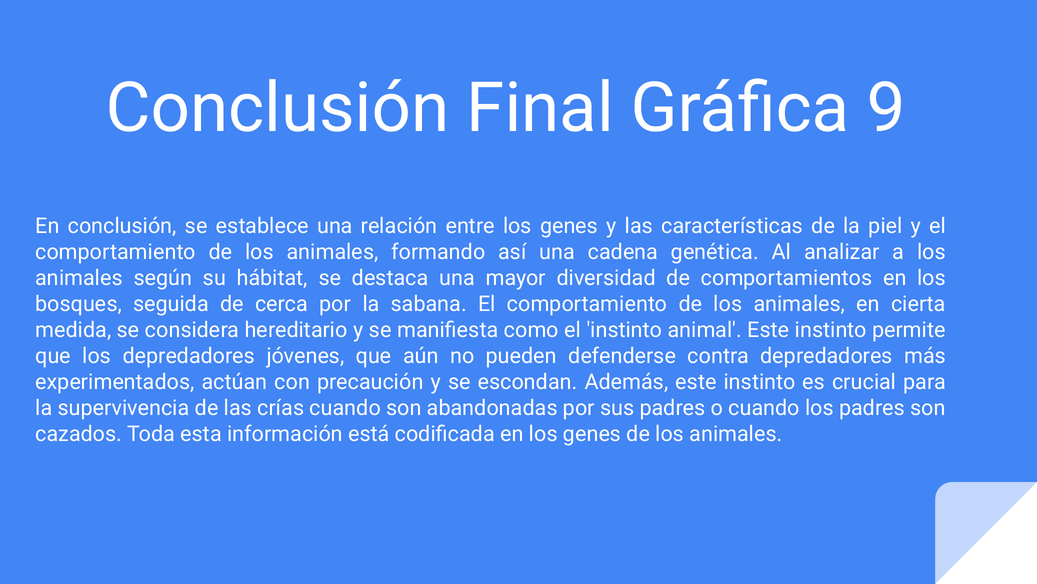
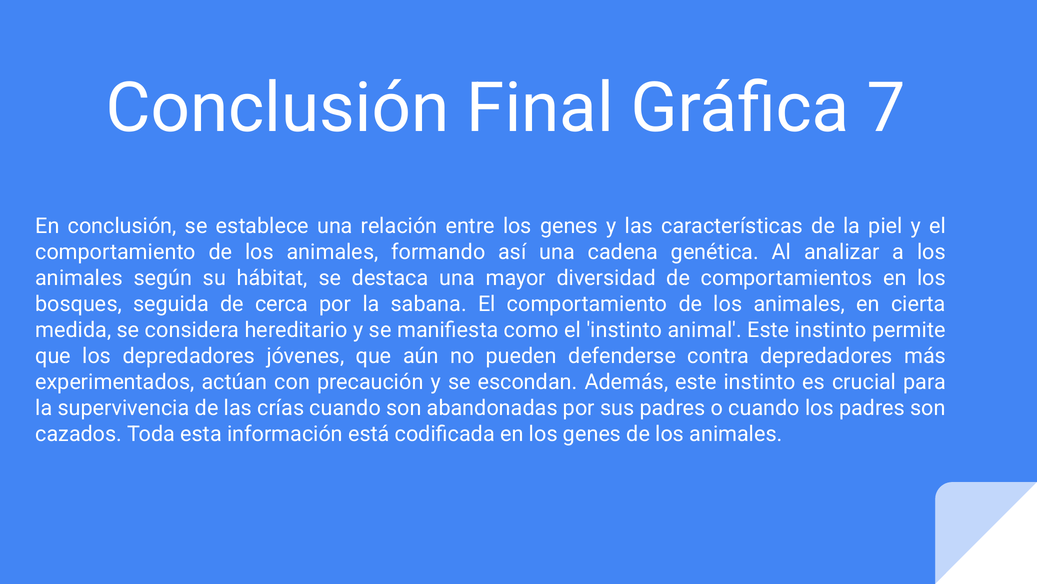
9: 9 -> 7
